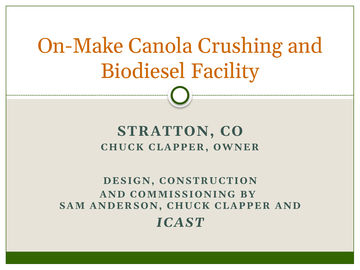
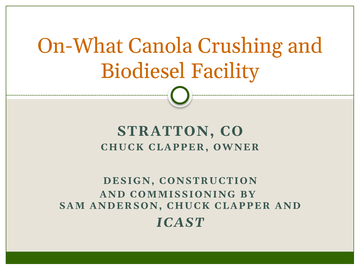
On-Make: On-Make -> On-What
